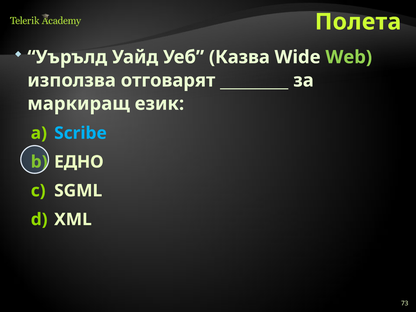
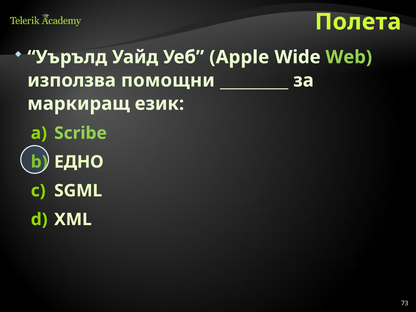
Казва: Казва -> Apple
отговарят: отговарят -> помощни
Scribe colour: light blue -> light green
